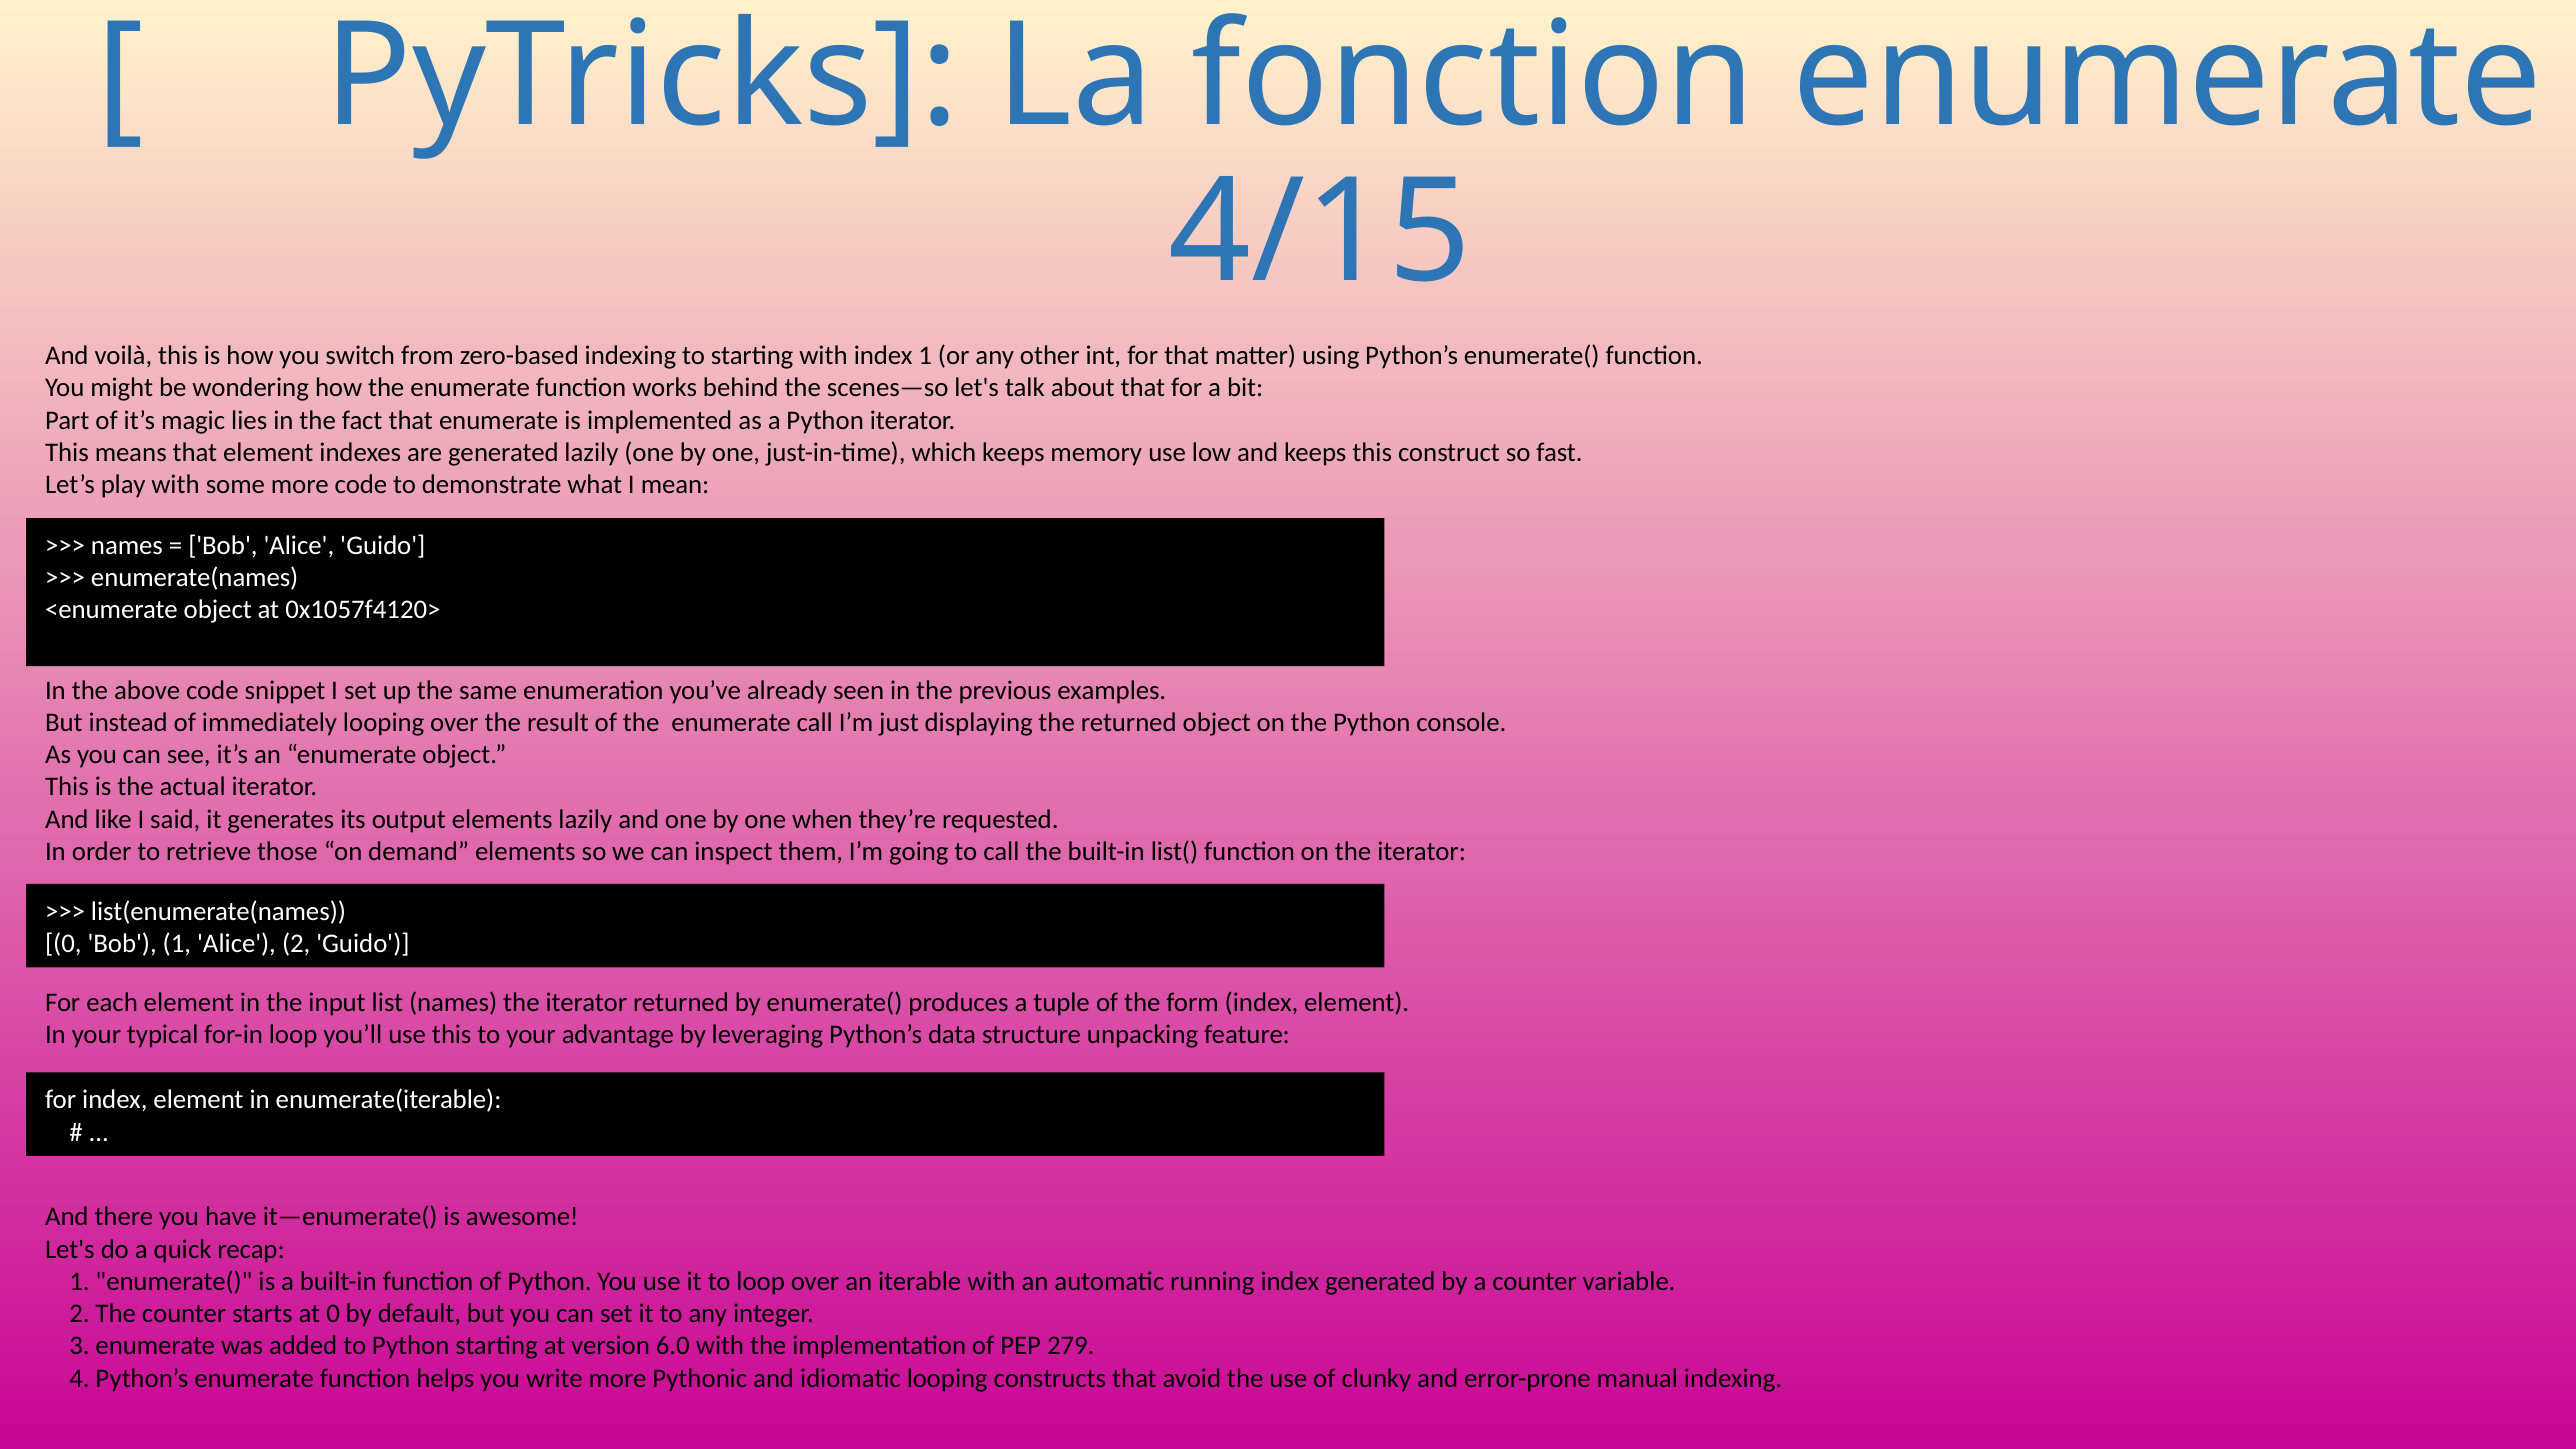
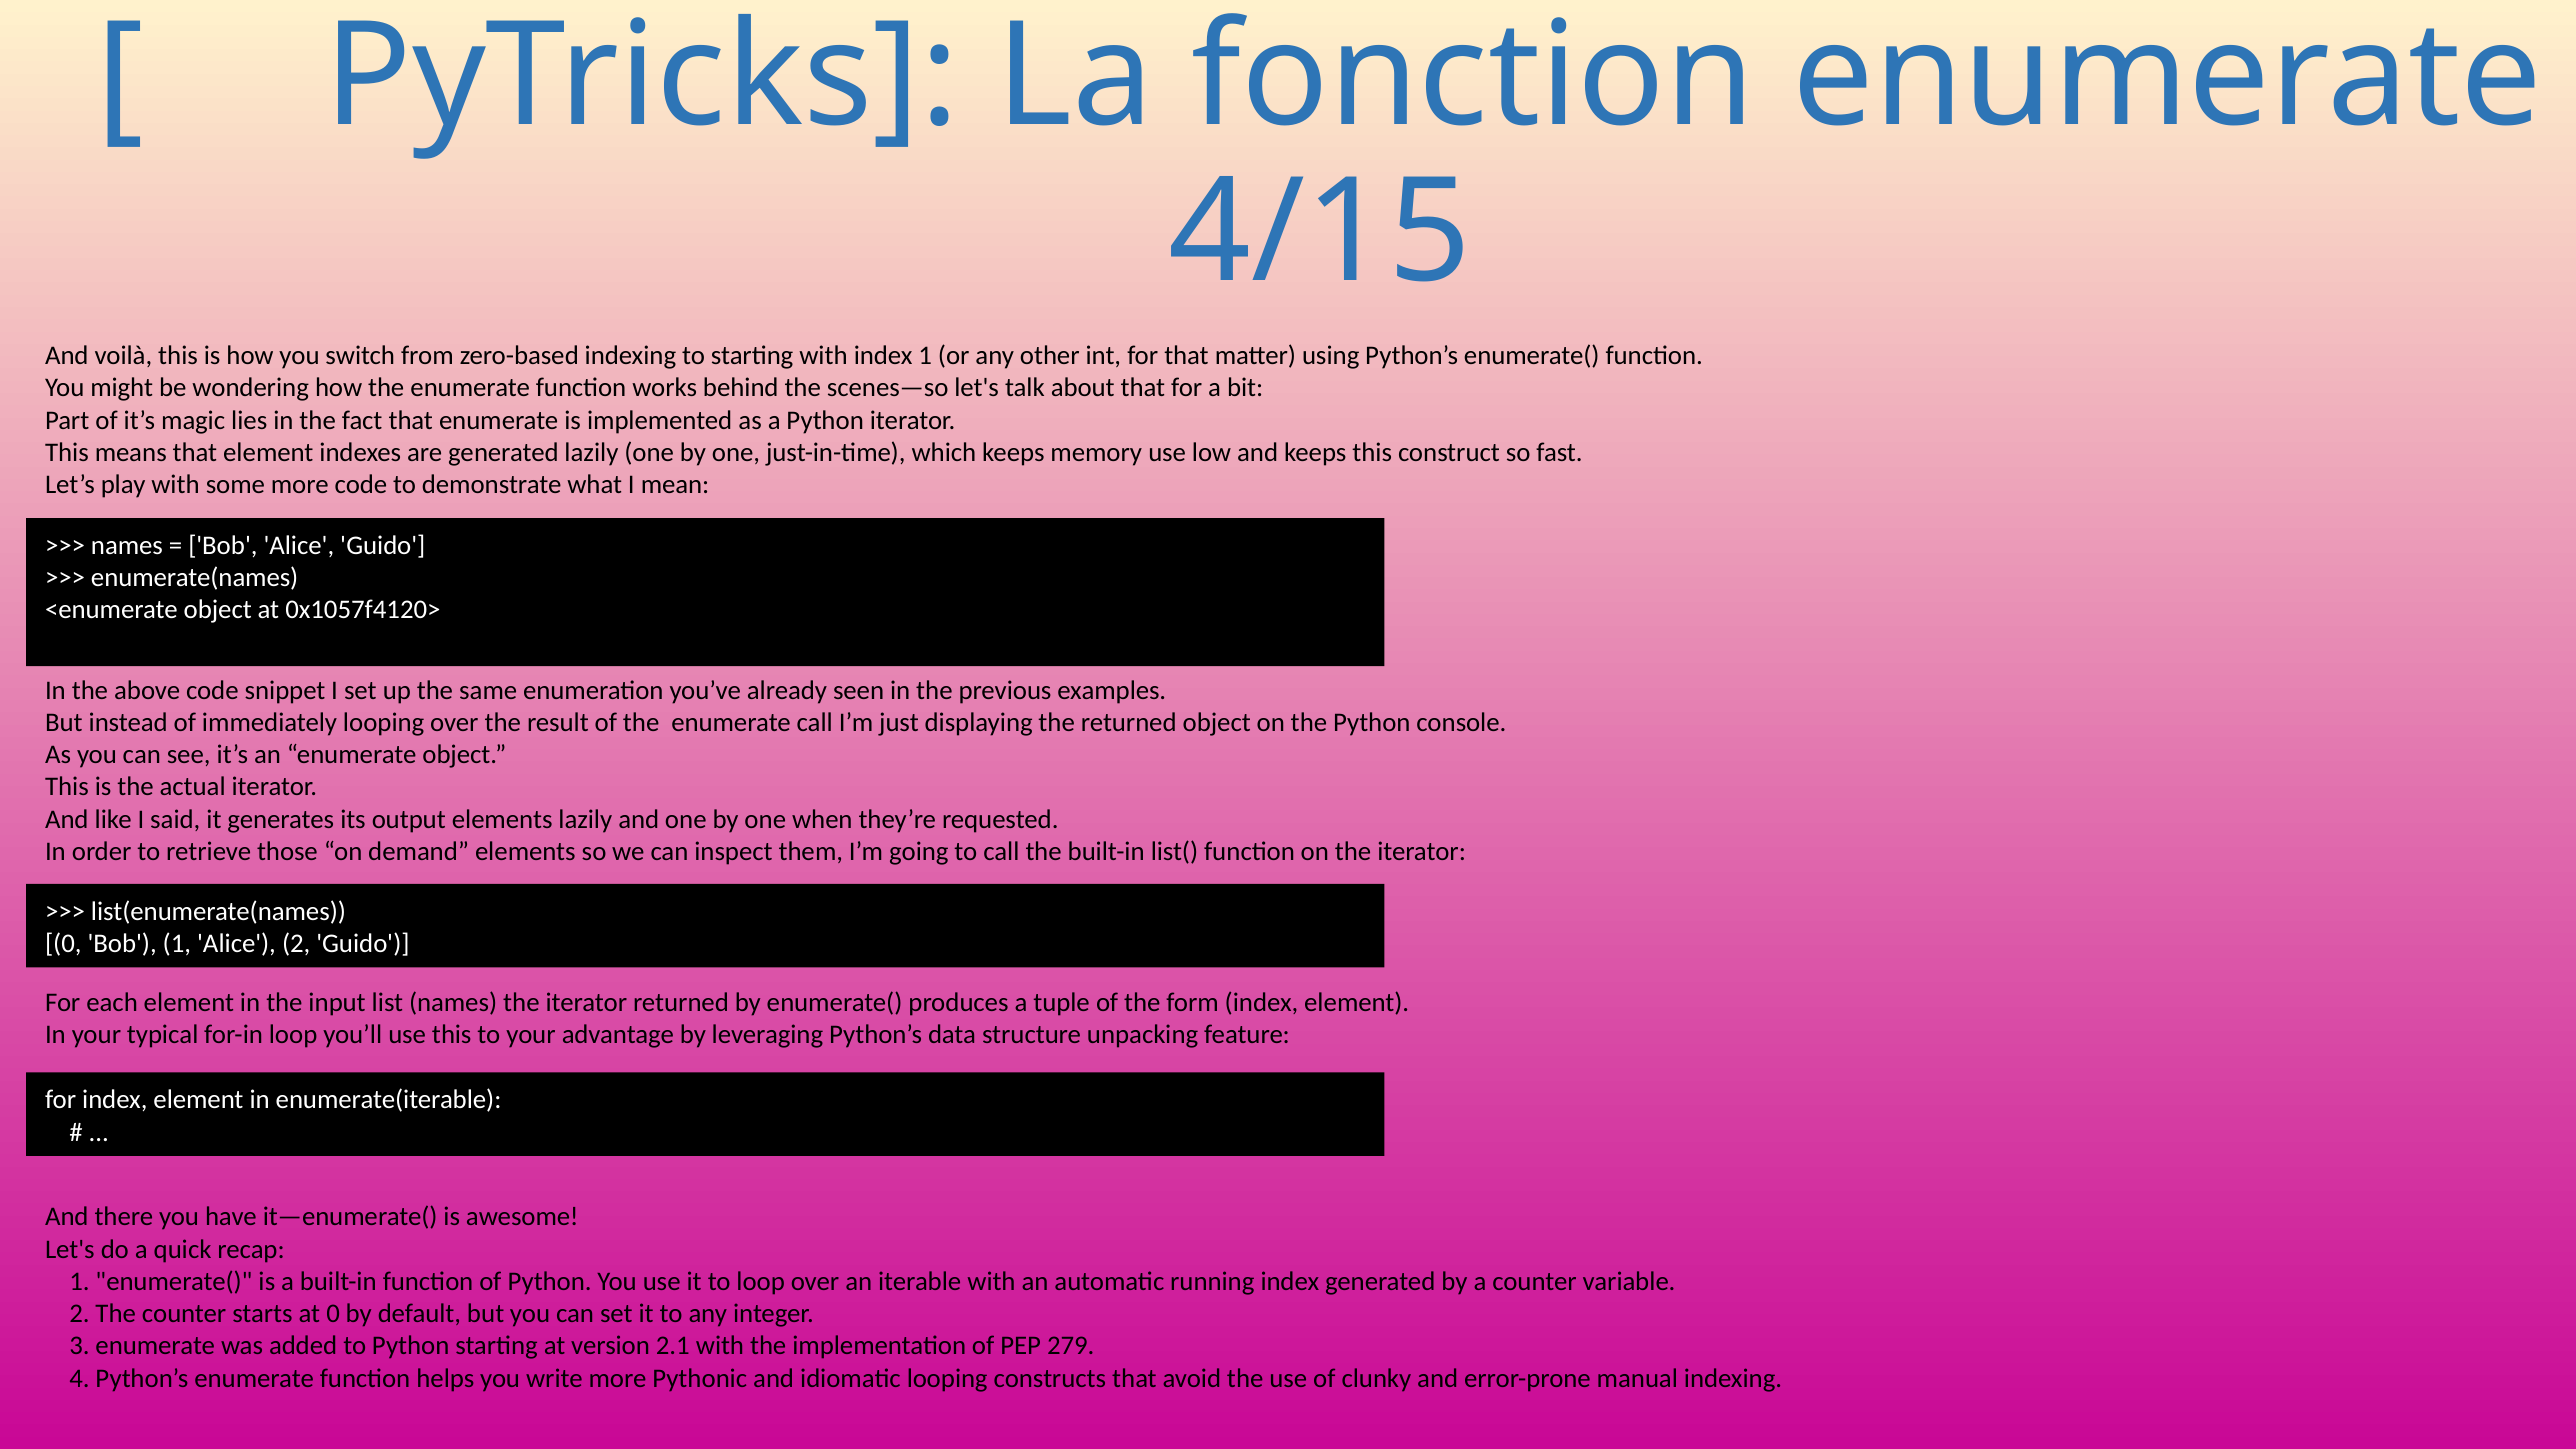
6.0: 6.0 -> 2.1
